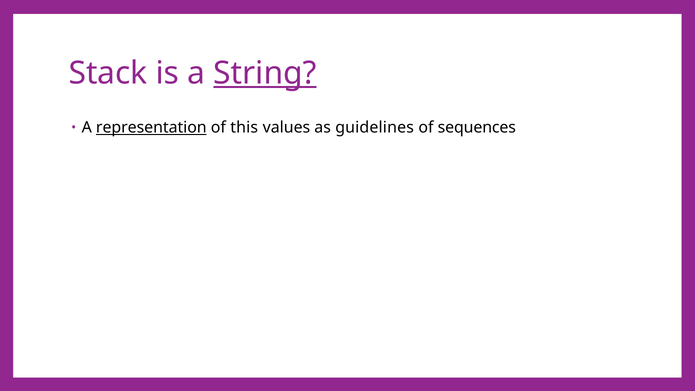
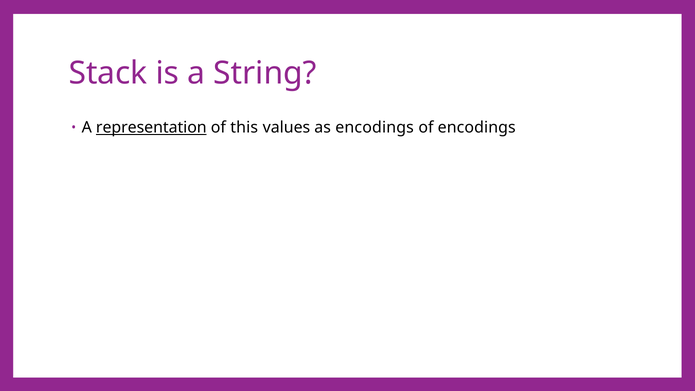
String underline: present -> none
as guidelines: guidelines -> encodings
of sequences: sequences -> encodings
